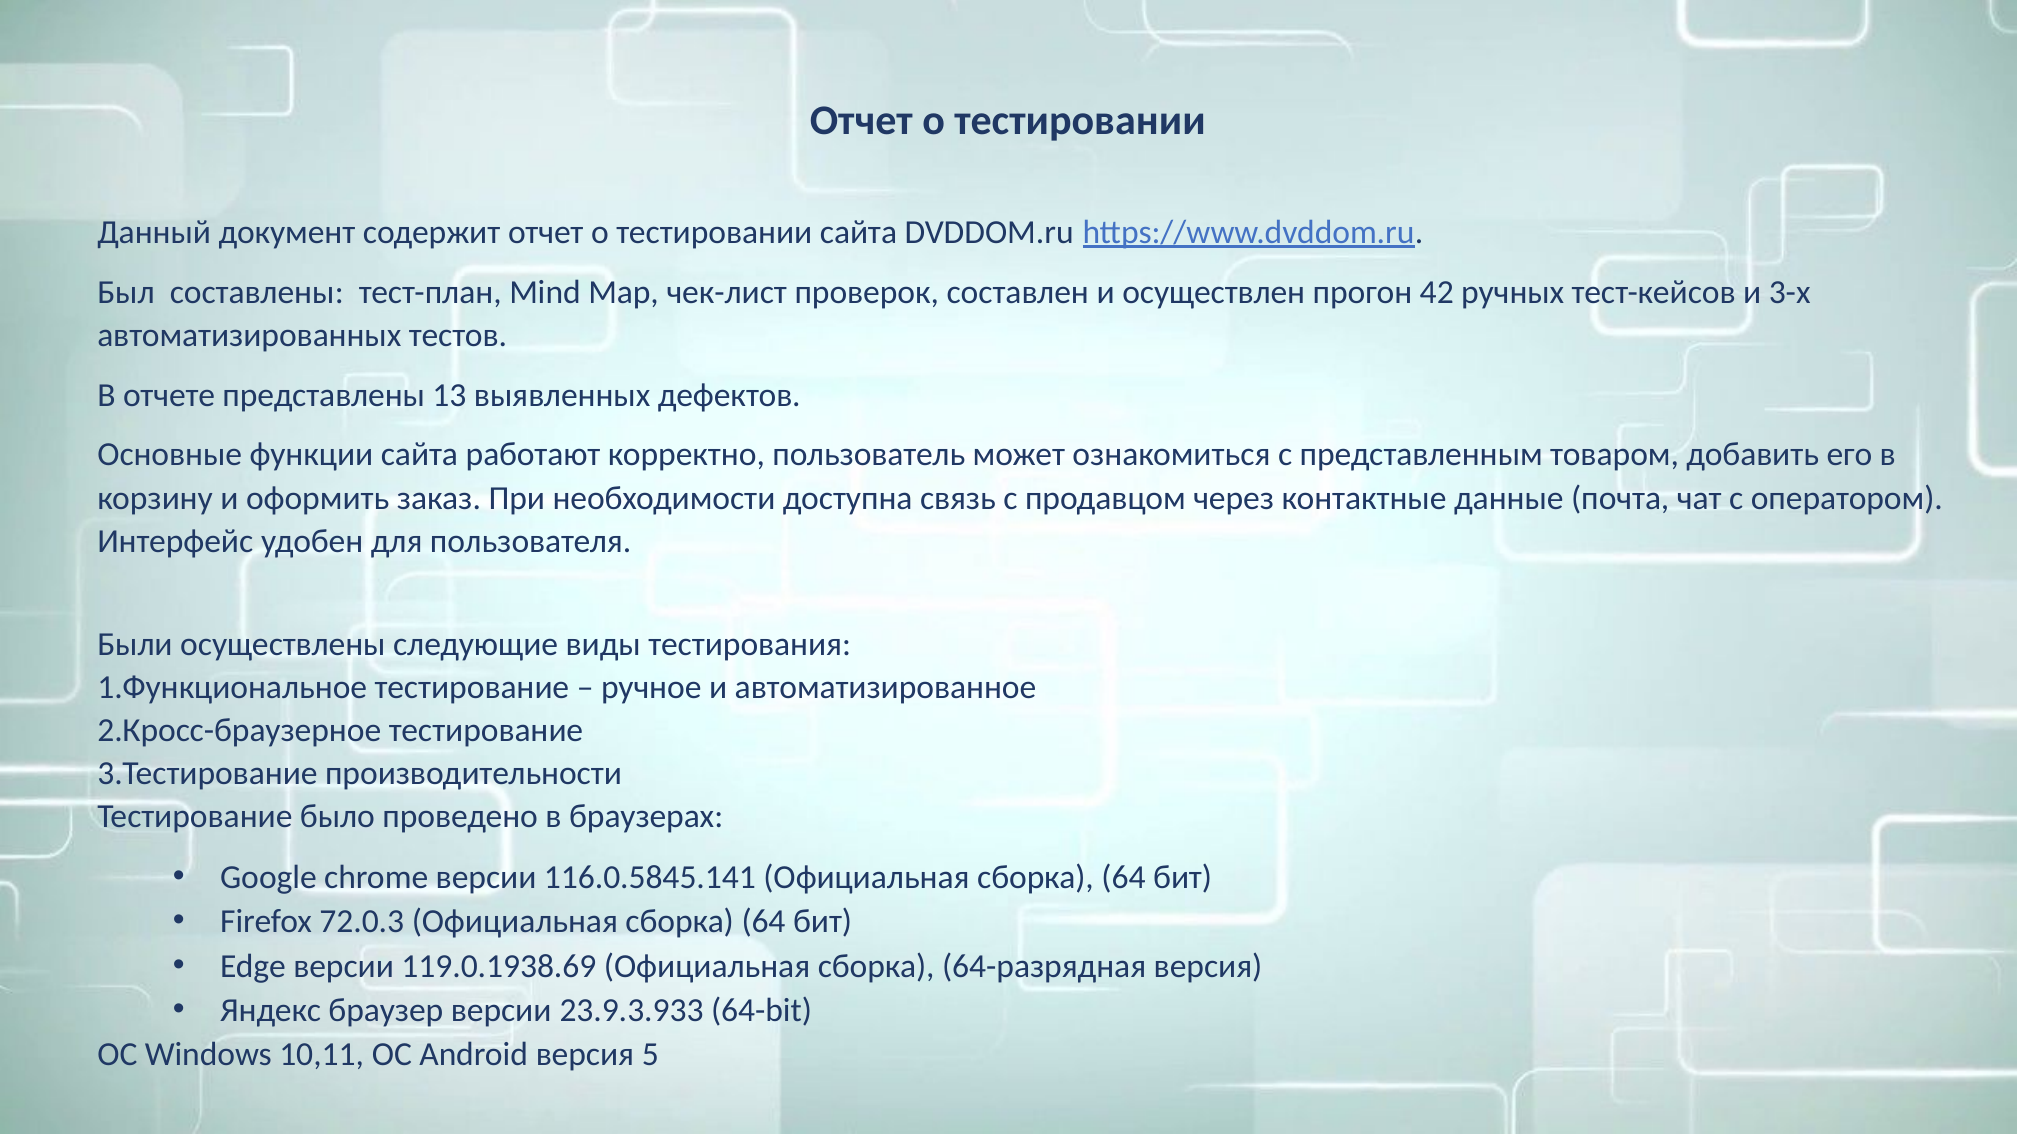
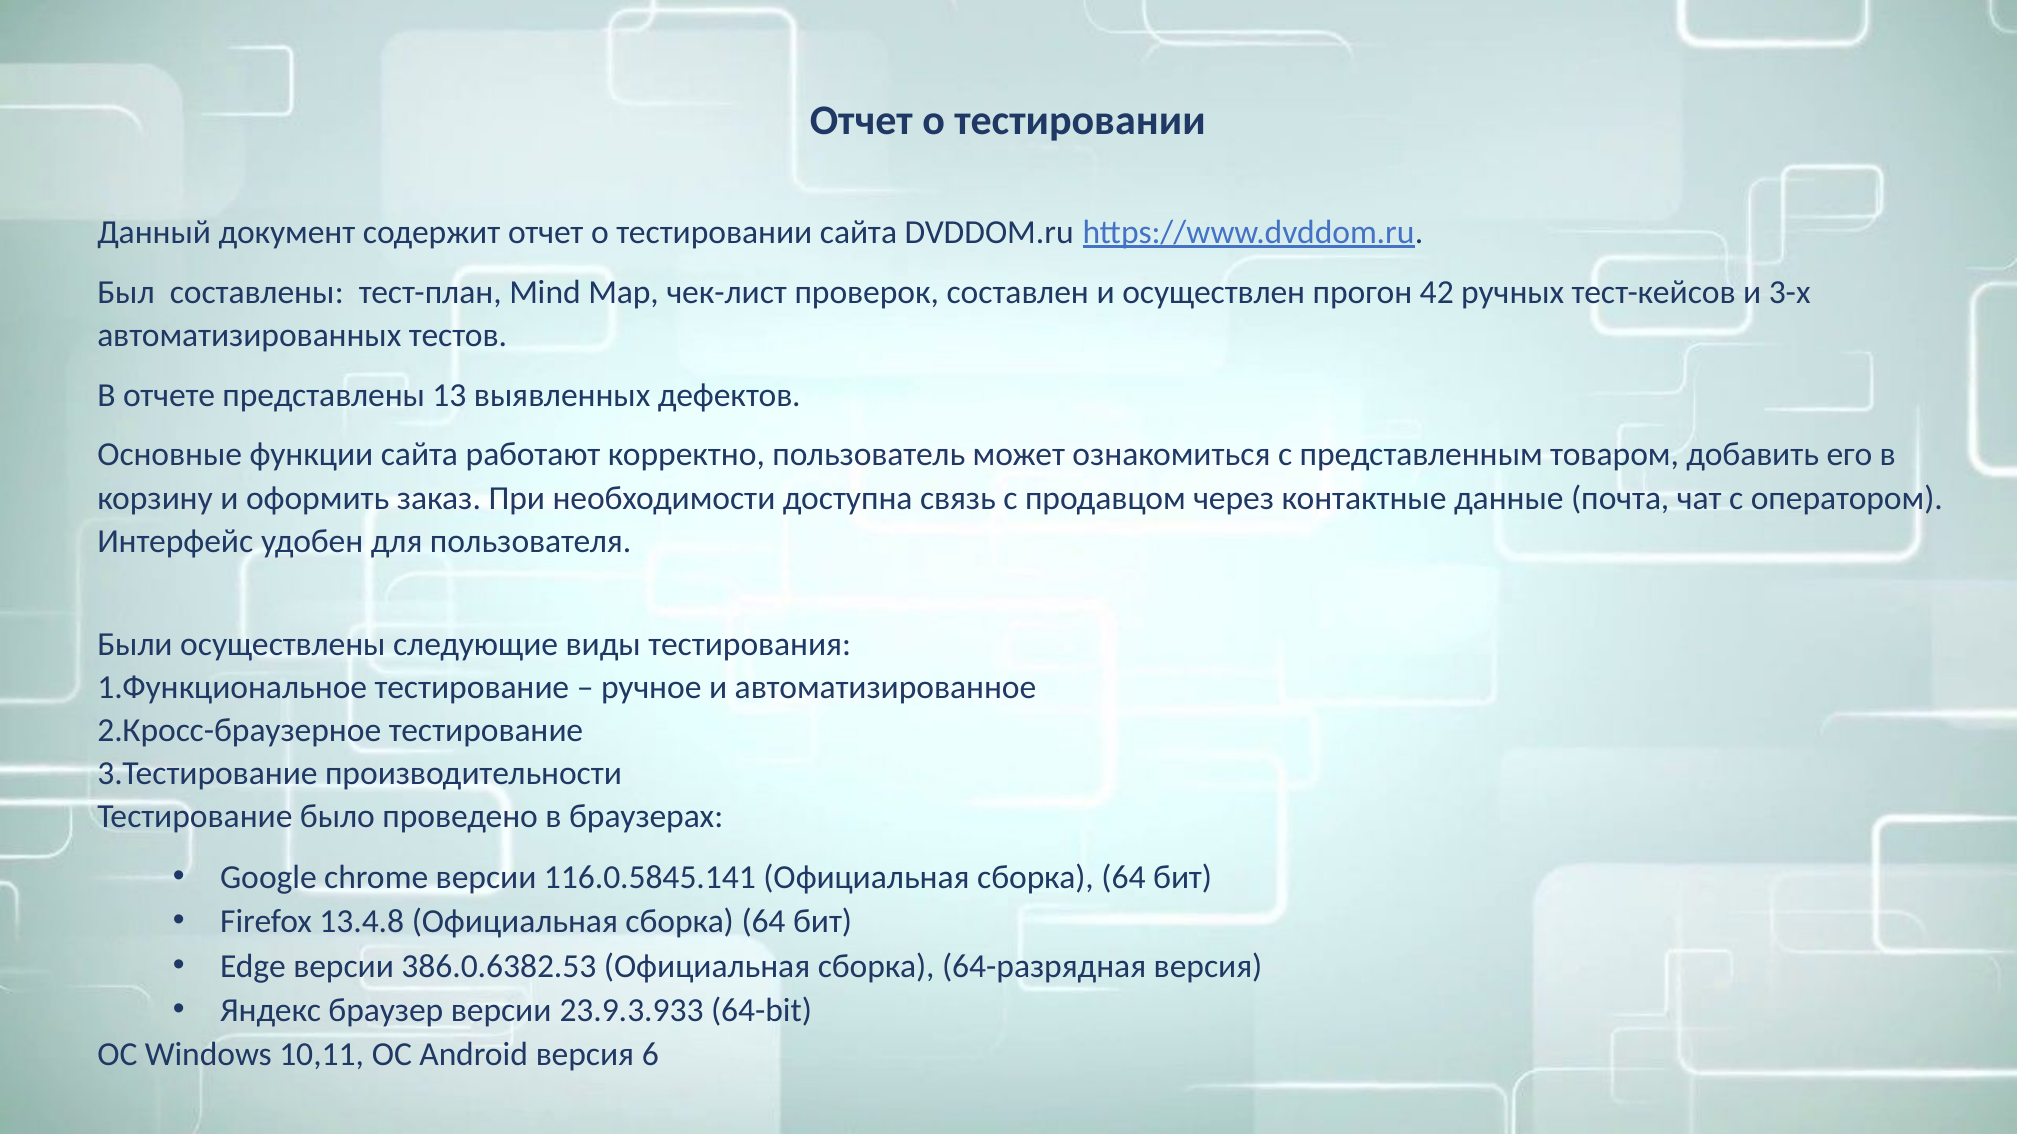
72.0.3: 72.0.3 -> 13.4.8
119.0.1938.69: 119.0.1938.69 -> 386.0.6382.53
5: 5 -> 6
